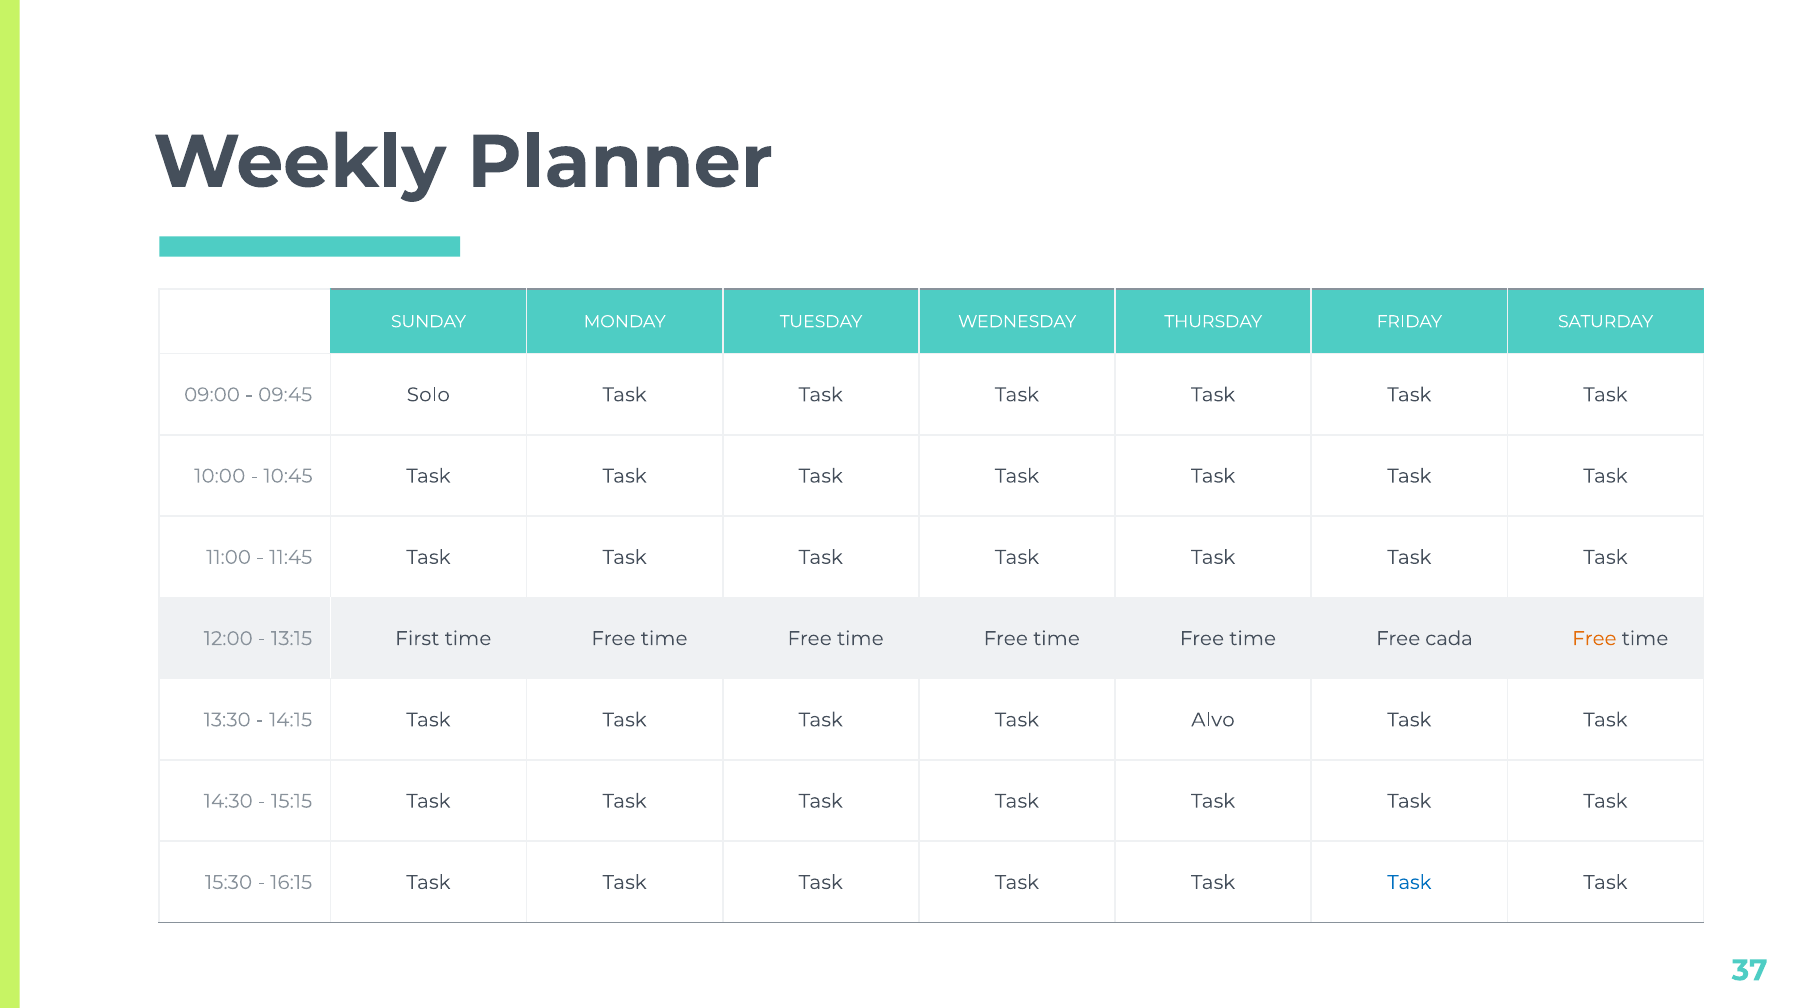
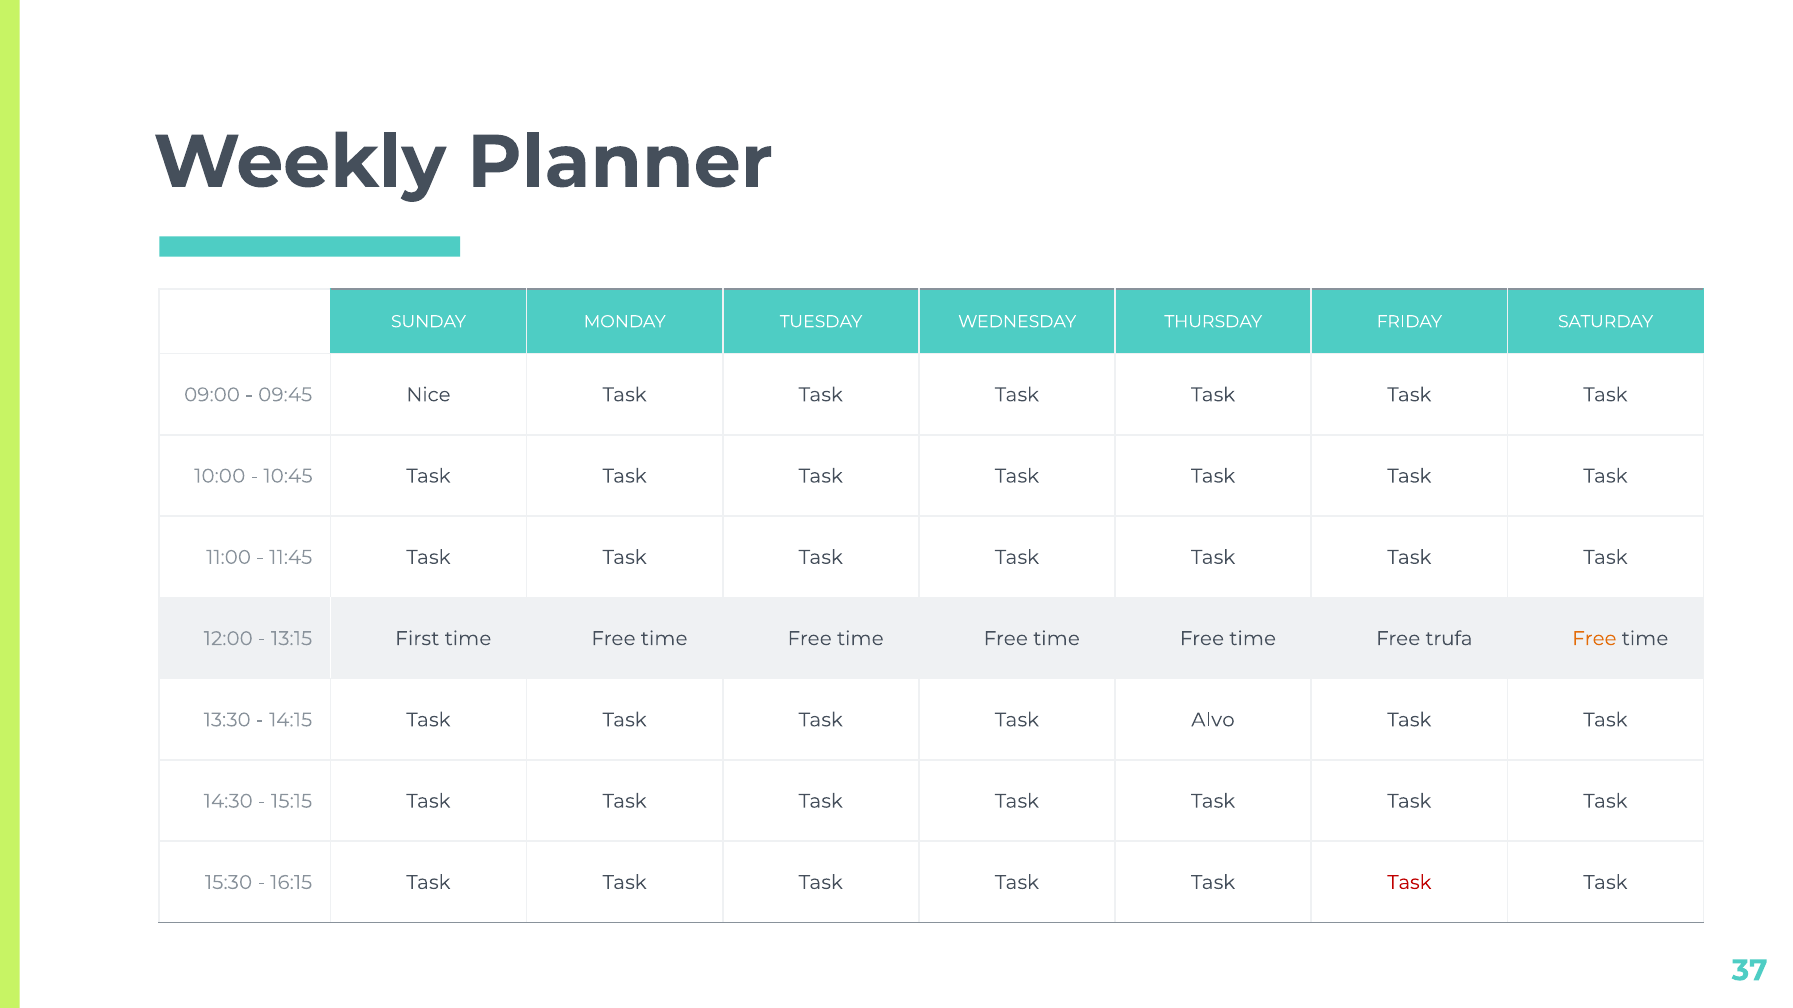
Solo: Solo -> Nice
cada: cada -> trufa
Task at (1409, 883) colour: blue -> red
